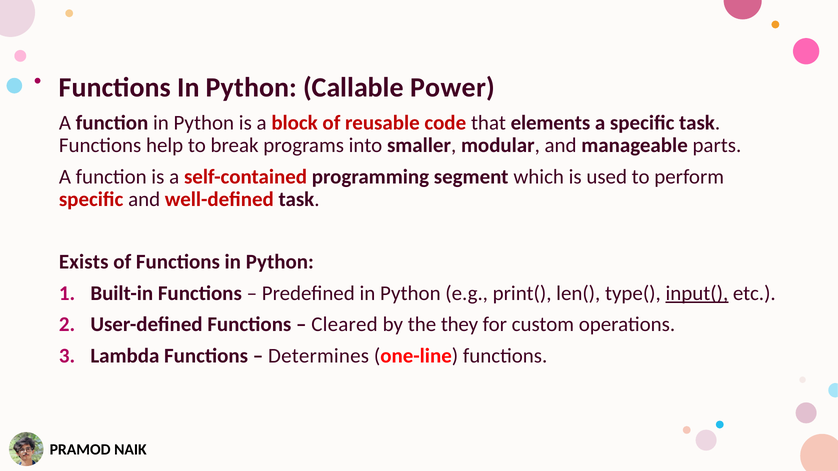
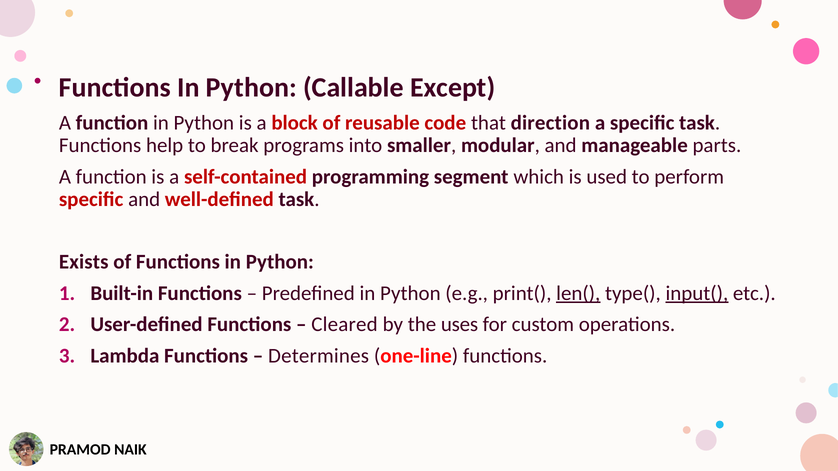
Power: Power -> Except
elements: elements -> direction
len( underline: none -> present
they: they -> uses
